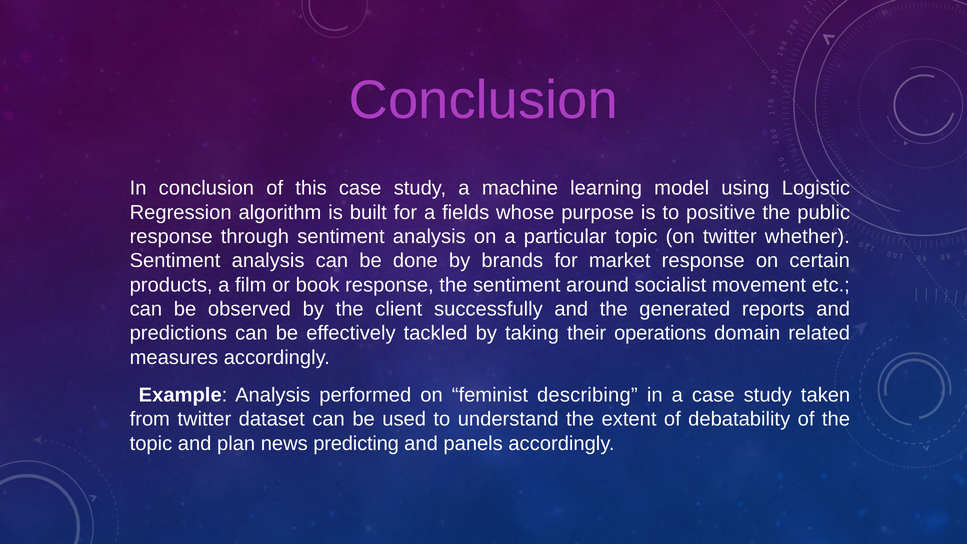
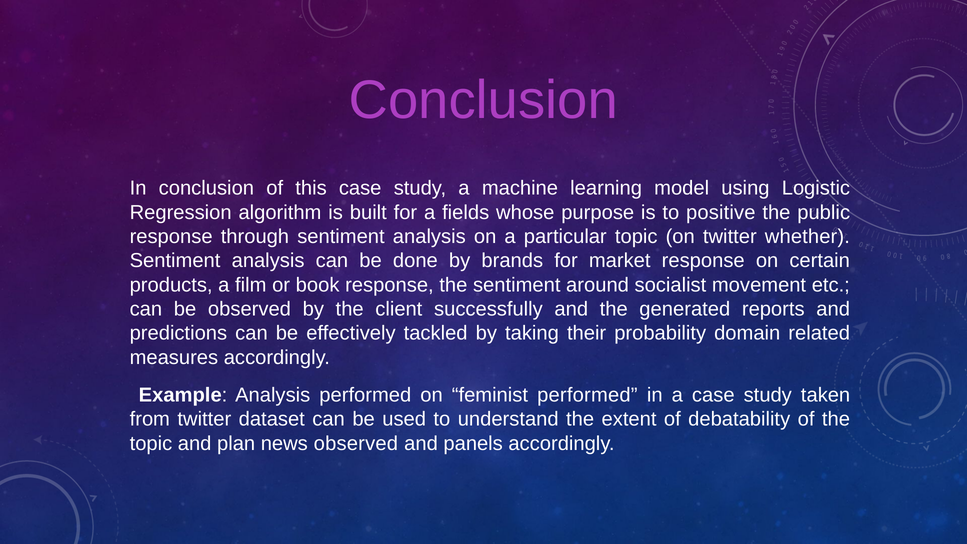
operations: operations -> probability
feminist describing: describing -> performed
news predicting: predicting -> observed
